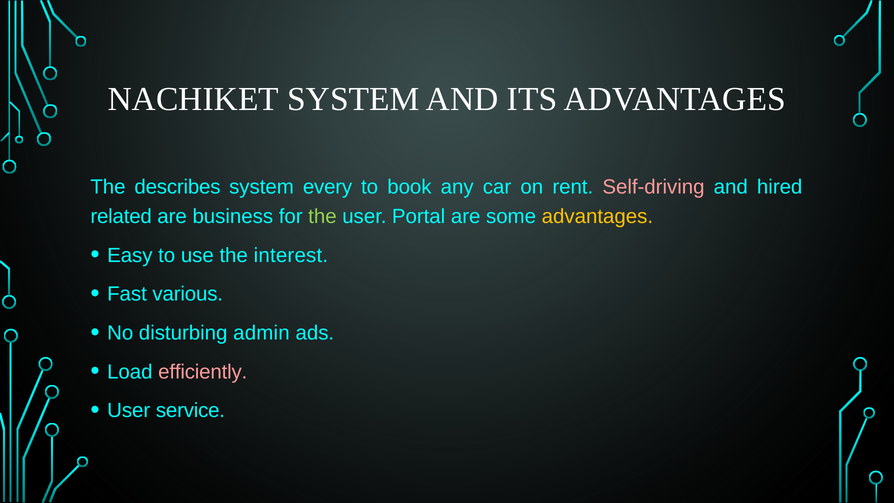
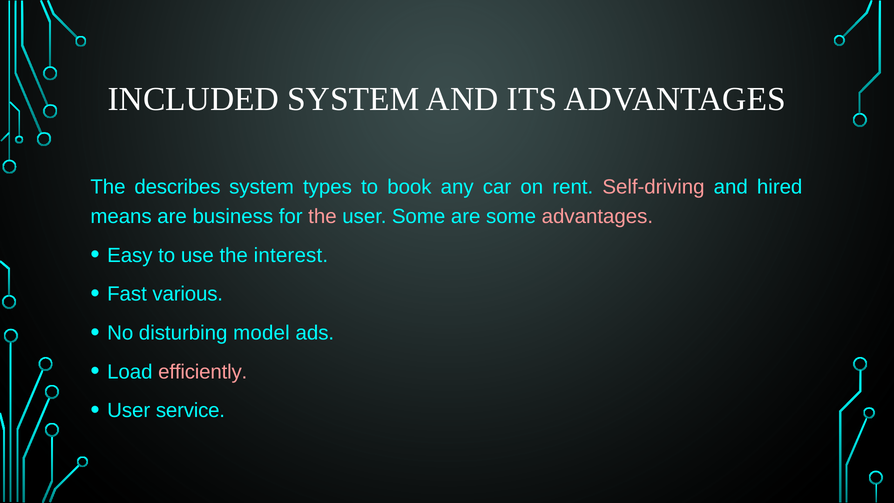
NACHIKET: NACHIKET -> INCLUDED
every: every -> types
related: related -> means
the at (322, 216) colour: light green -> pink
user Portal: Portal -> Some
advantages at (597, 216) colour: yellow -> pink
admin: admin -> model
